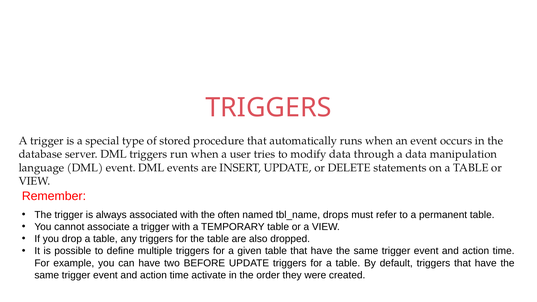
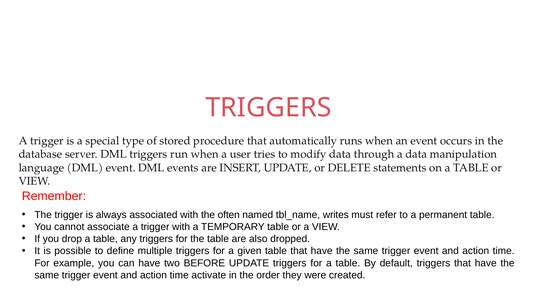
drops: drops -> writes
